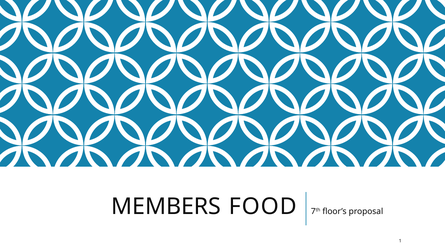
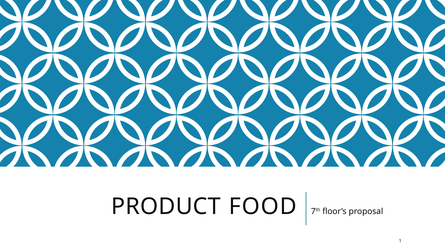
MEMBERS: MEMBERS -> PRODUCT
